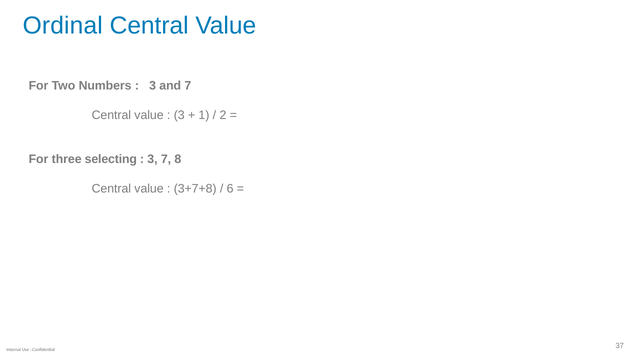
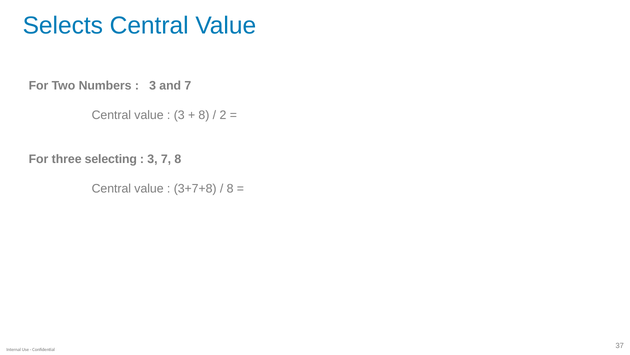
Ordinal: Ordinal -> Selects
1 at (204, 115): 1 -> 8
6 at (230, 188): 6 -> 8
